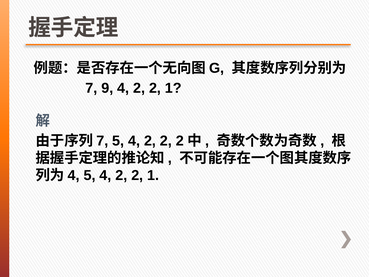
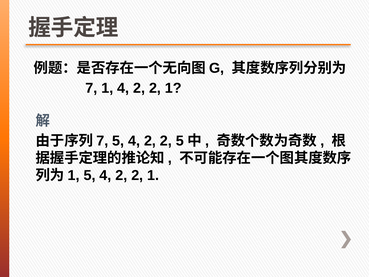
7 9: 9 -> 1
2 2 2: 2 -> 5
4 at (74, 175): 4 -> 1
